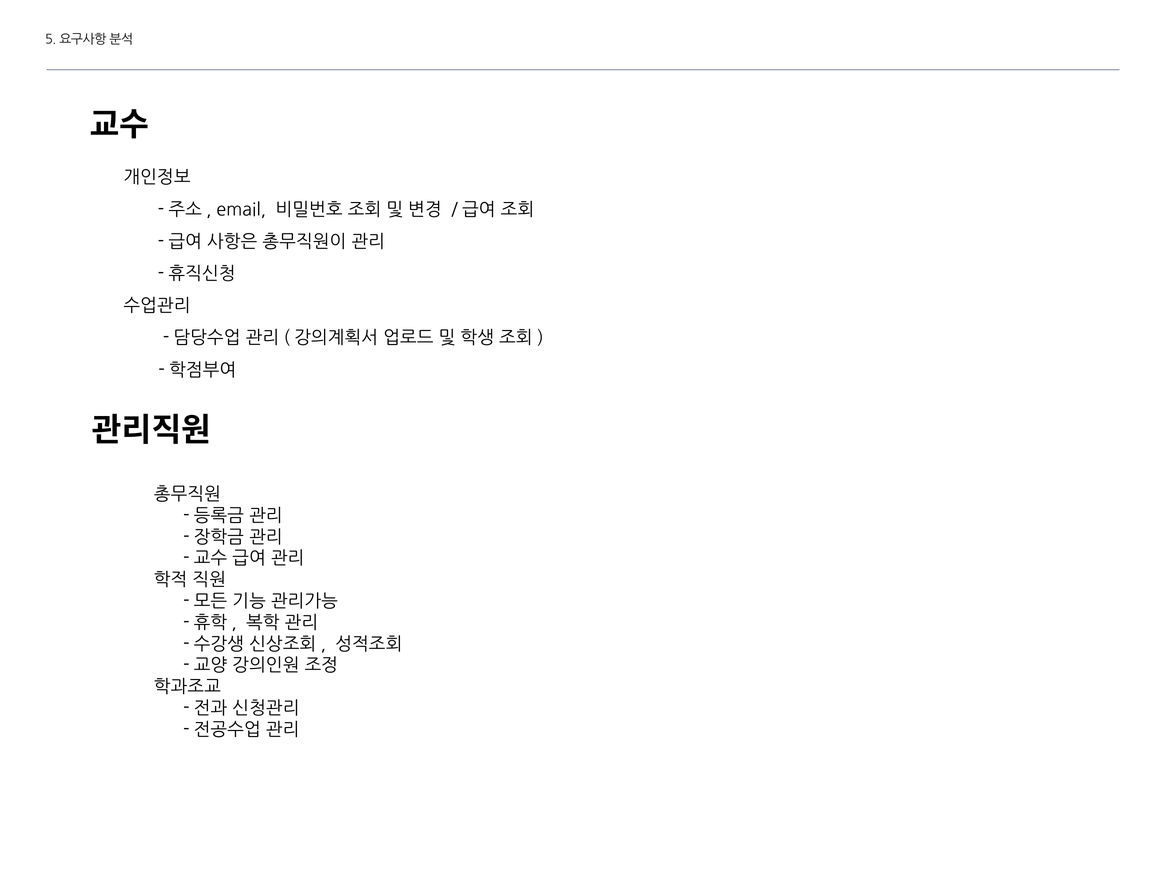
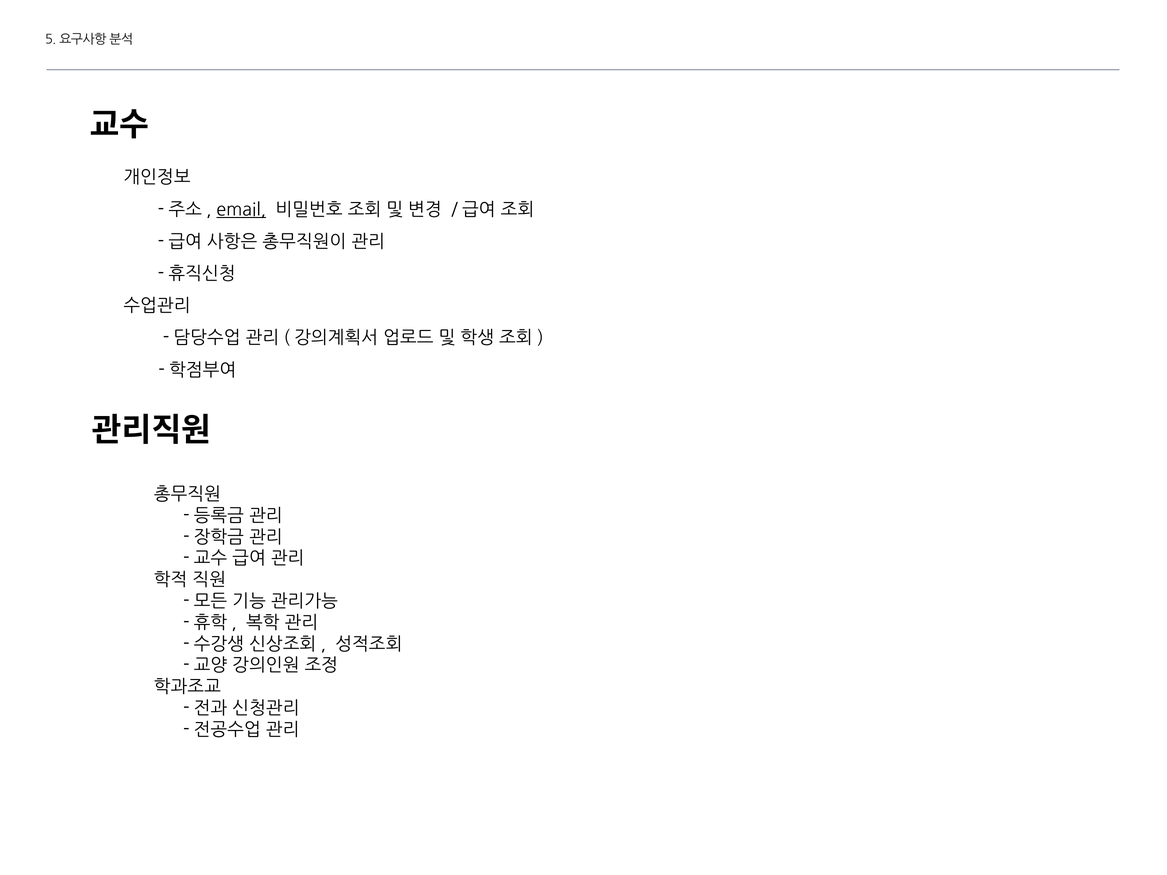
email underline: none -> present
